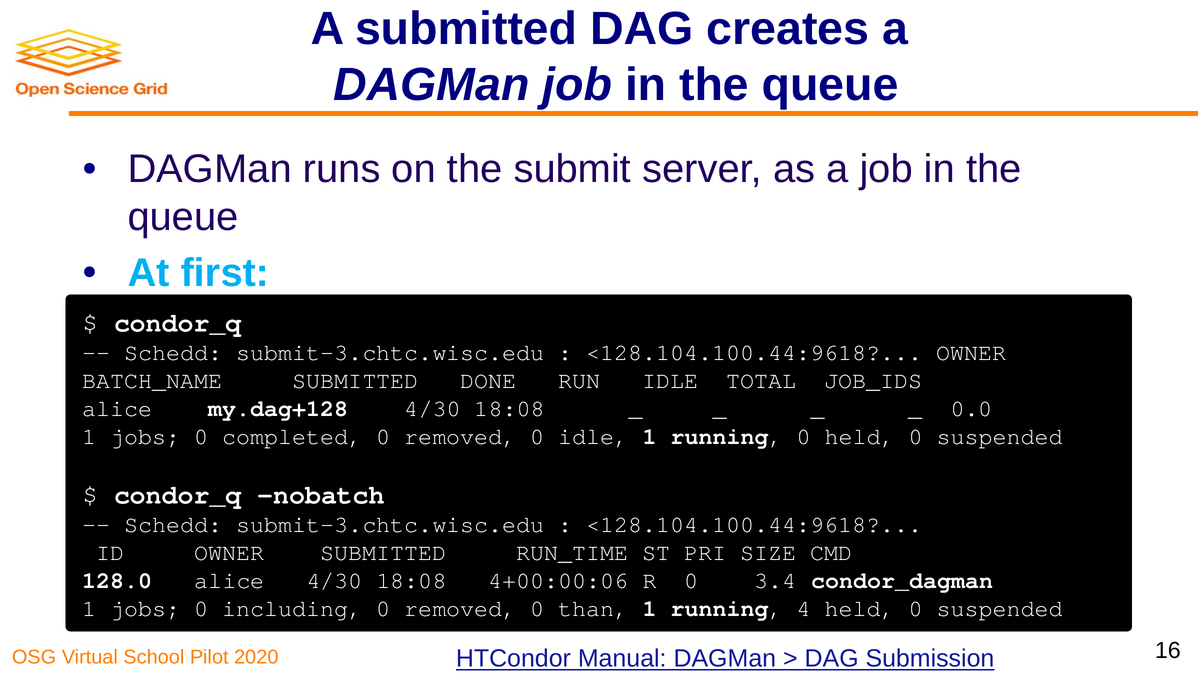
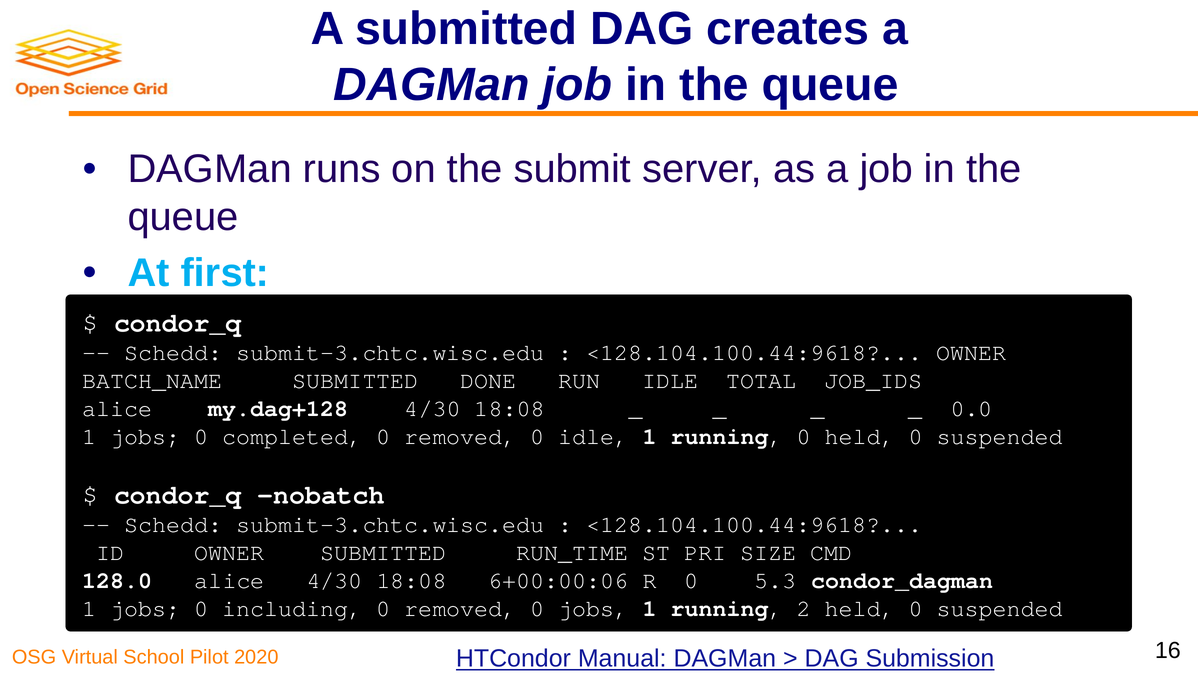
4+00:00:06: 4+00:00:06 -> 6+00:00:06
3.4: 3.4 -> 5.3
0 than: than -> jobs
4: 4 -> 2
